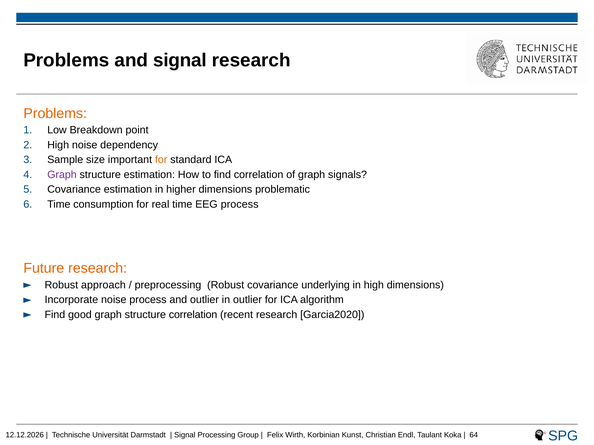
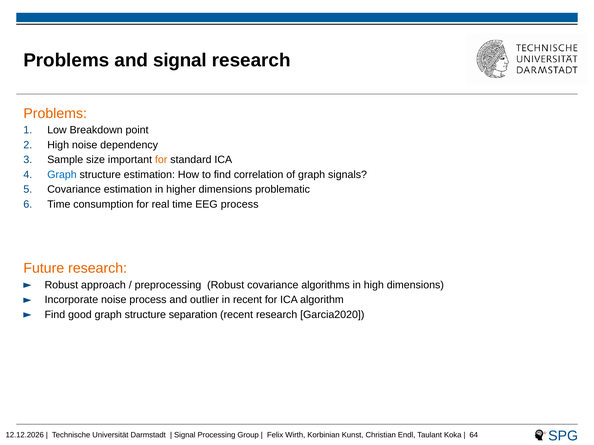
Graph at (62, 175) colour: purple -> blue
underlying: underlying -> algorithms
in outlier: outlier -> recent
structure correlation: correlation -> separation
